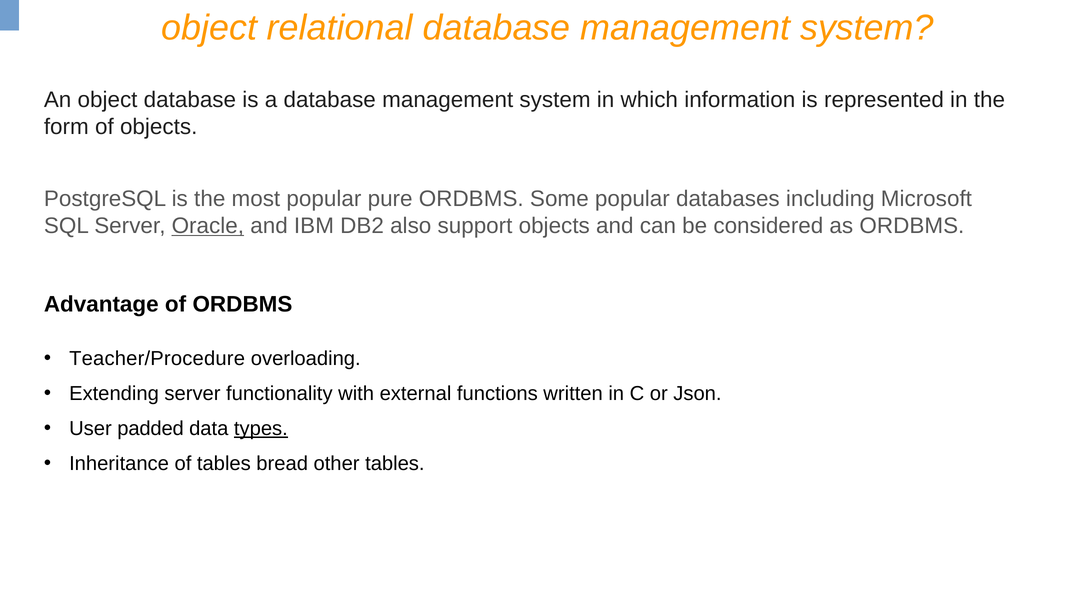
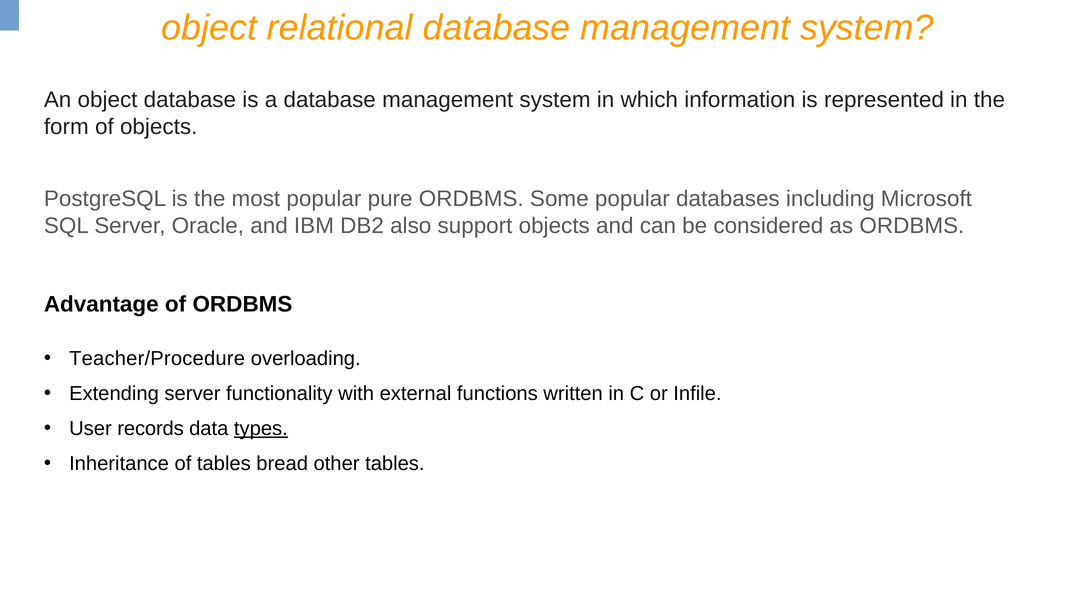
Oracle underline: present -> none
Json: Json -> Infile
padded: padded -> records
